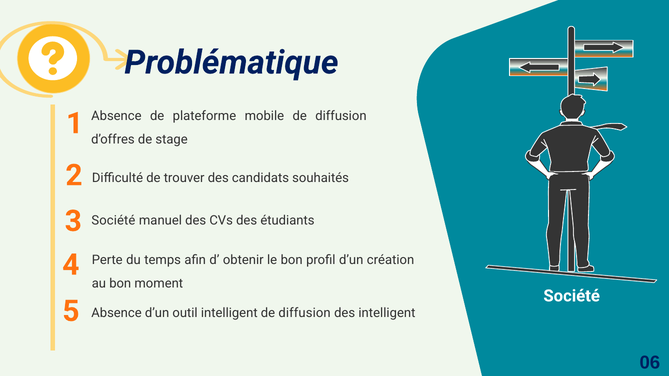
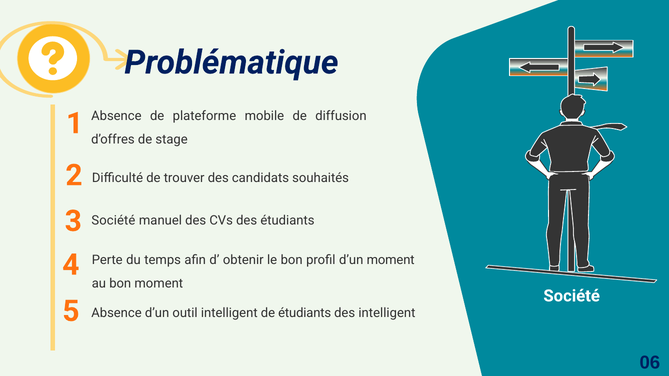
d’un création: création -> moment
intelligent de diffusion: diffusion -> étudiants
